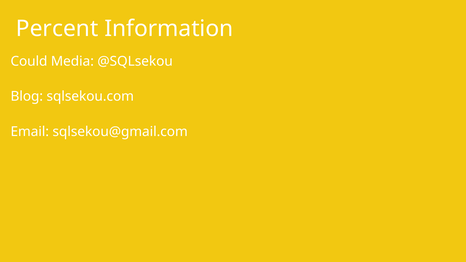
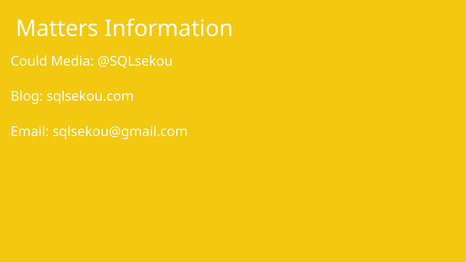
Percent: Percent -> Matters
